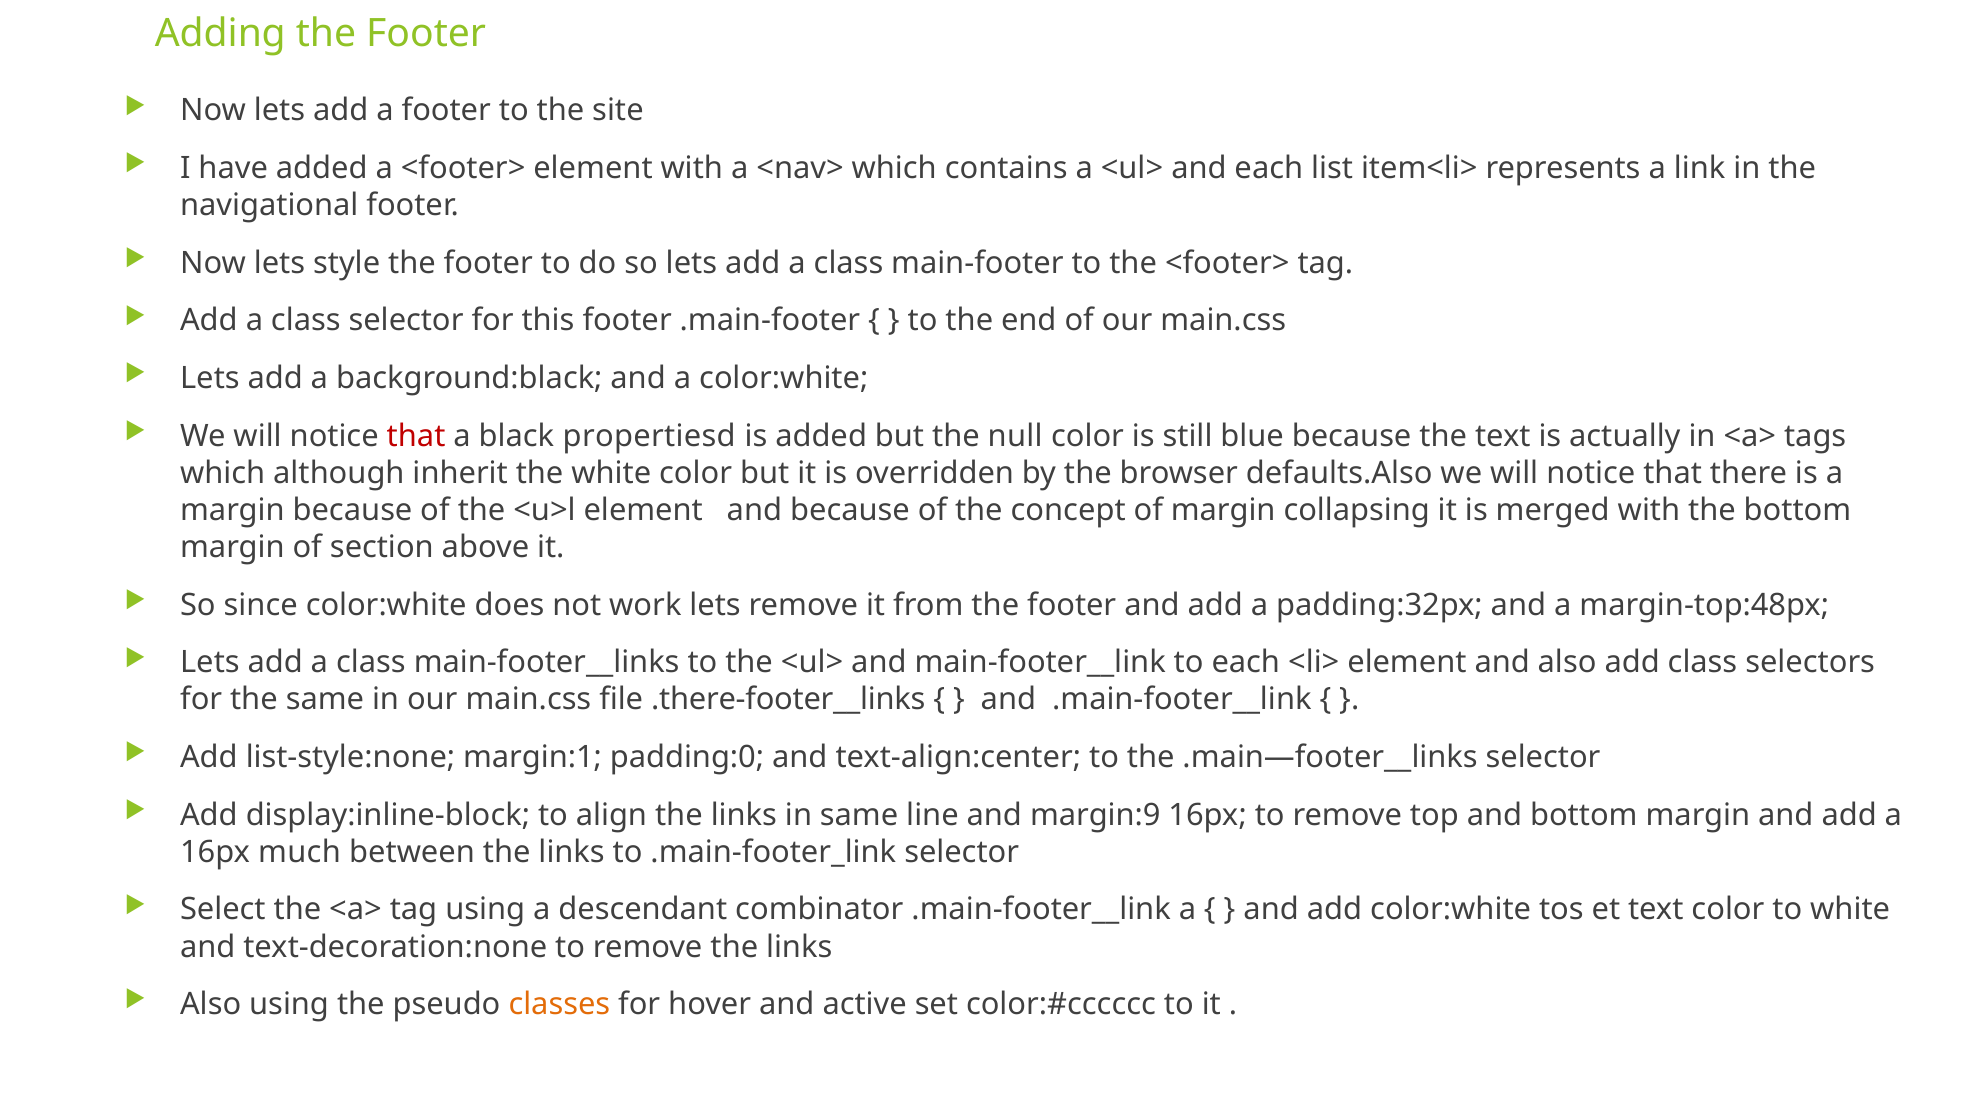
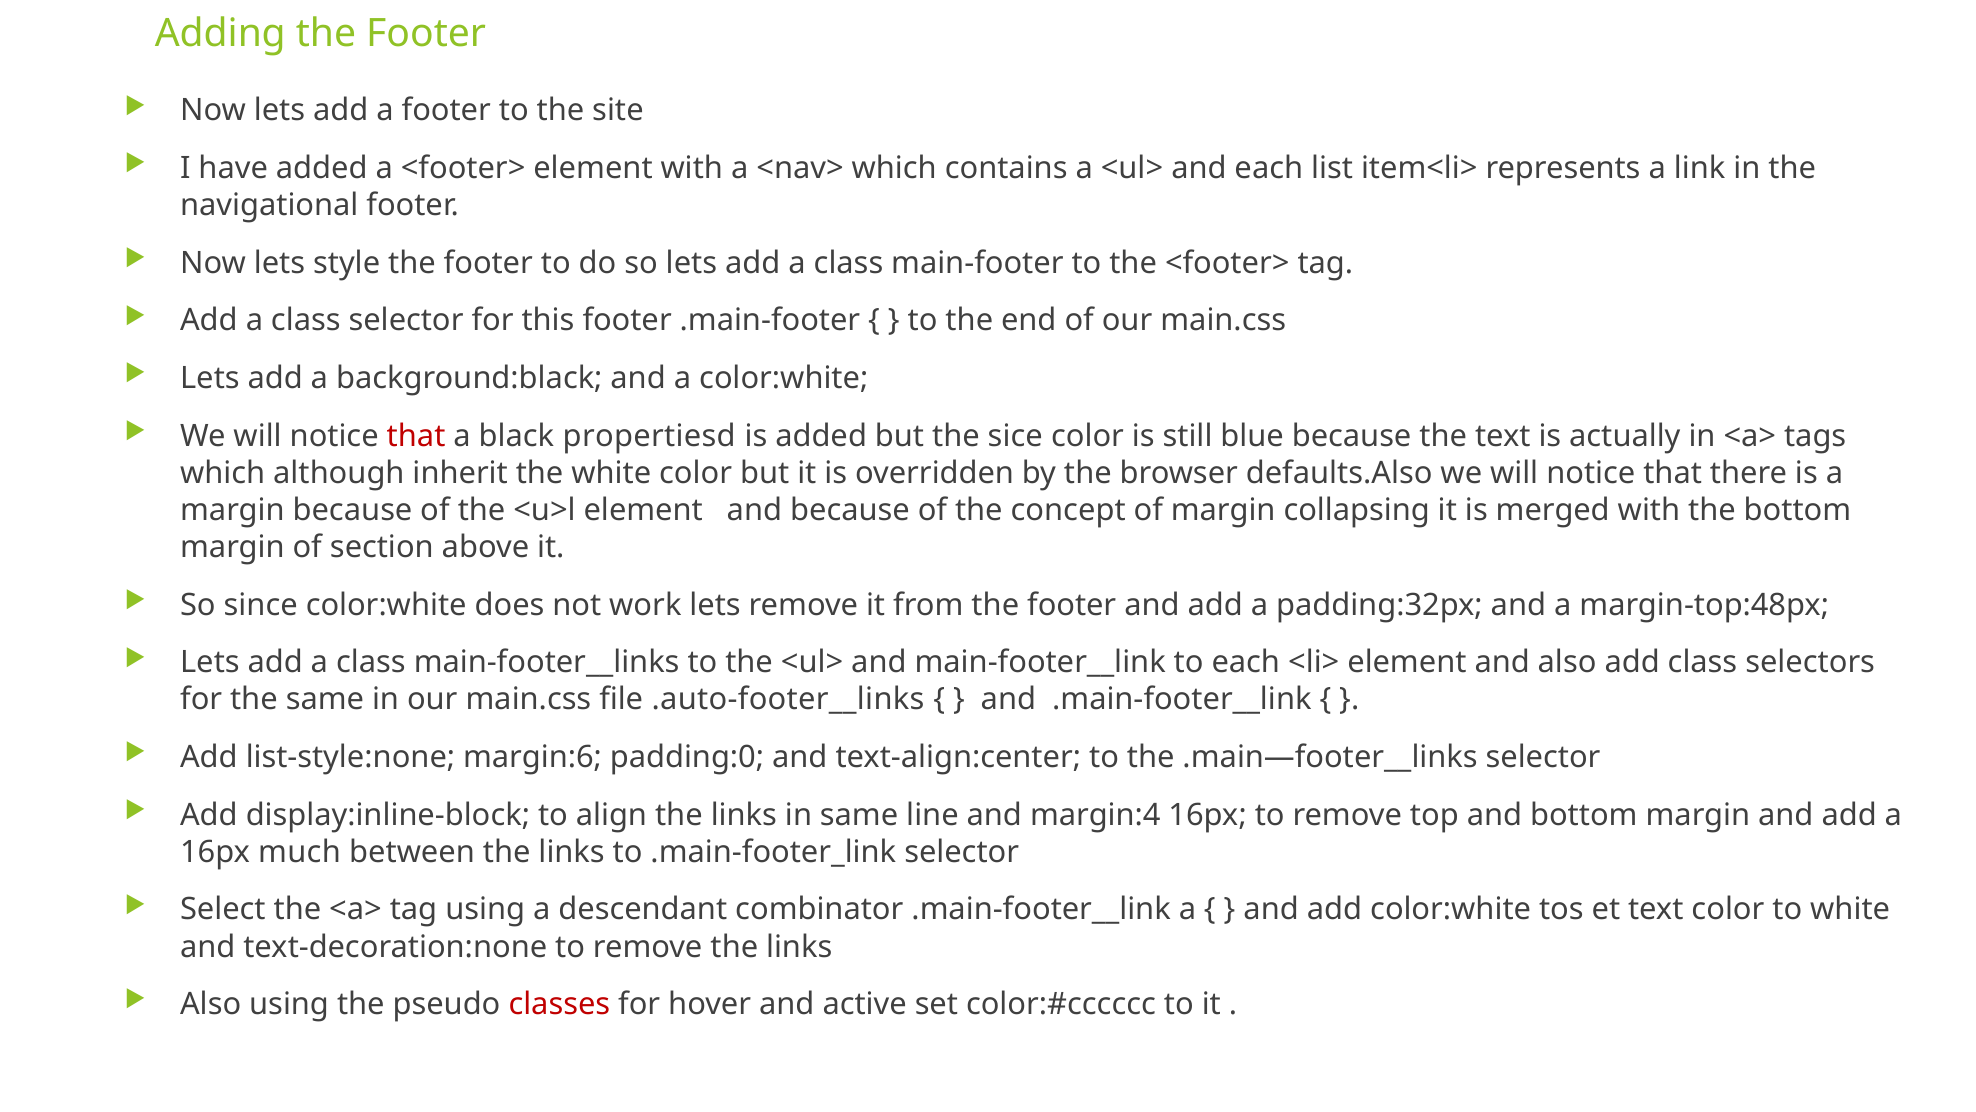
null: null -> sice
.there-footer__links: .there-footer__links -> .auto-footer__links
margin:1: margin:1 -> margin:6
margin:9: margin:9 -> margin:4
classes colour: orange -> red
